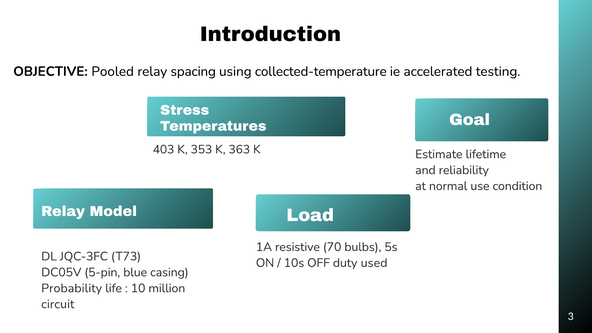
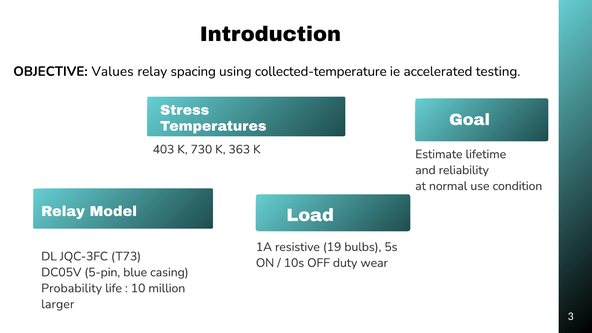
Pooled: Pooled -> Values
353: 353 -> 730
70: 70 -> 19
used: used -> wear
circuit: circuit -> larger
